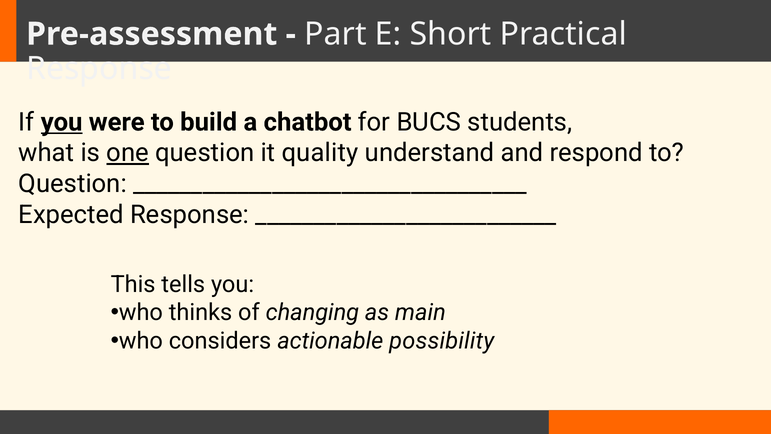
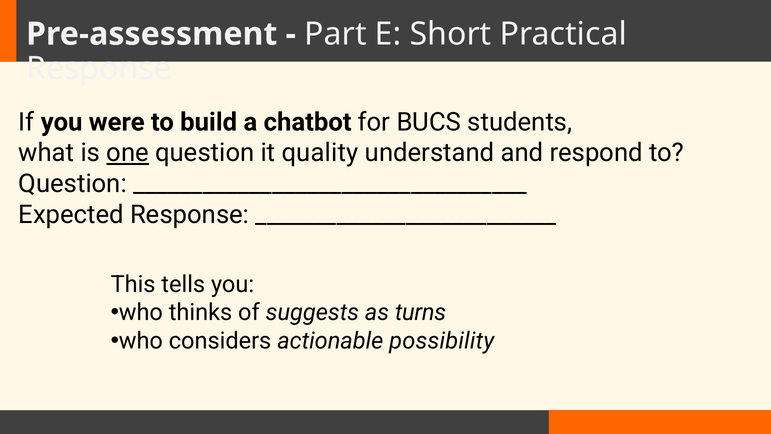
you at (62, 122) underline: present -> none
changing: changing -> suggests
main: main -> turns
